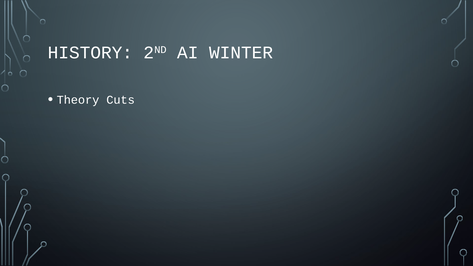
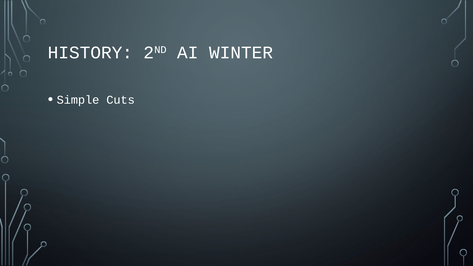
Theory: Theory -> Simple
